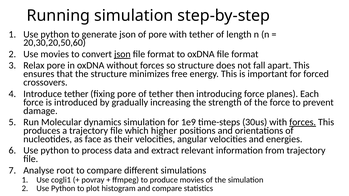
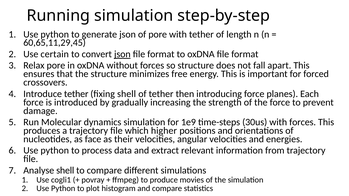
20,30,20,50,60: 20,30,20,50,60 -> 60,65,11,29,45
Use movies: movies -> certain
fixing pore: pore -> shell
forces at (303, 122) underline: present -> none
Analyse root: root -> shell
